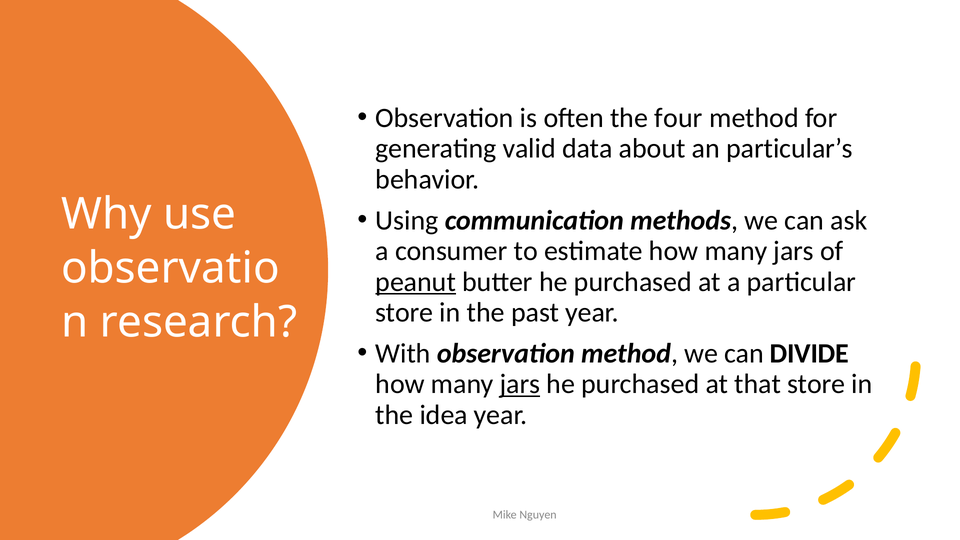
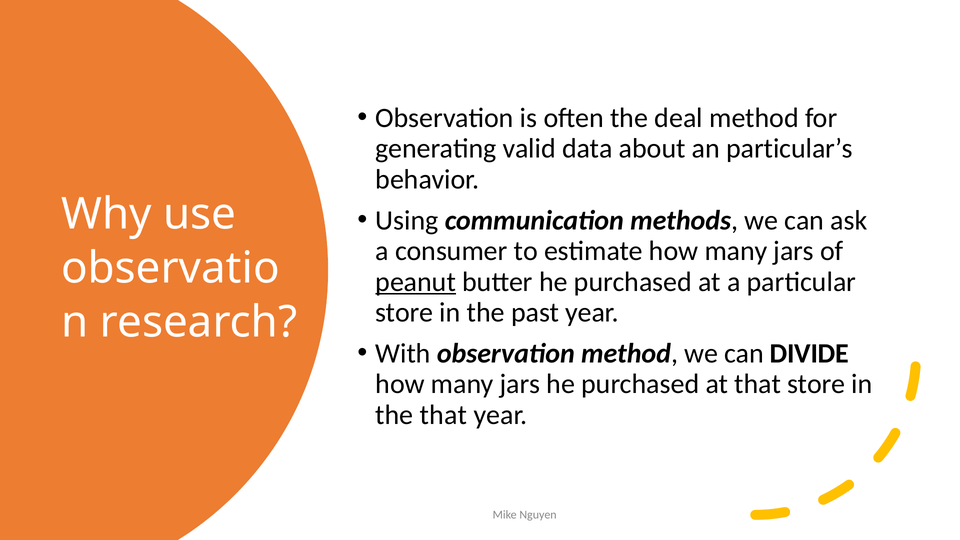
four: four -> deal
jars at (520, 384) underline: present -> none
the idea: idea -> that
